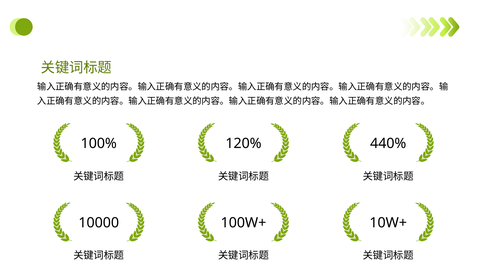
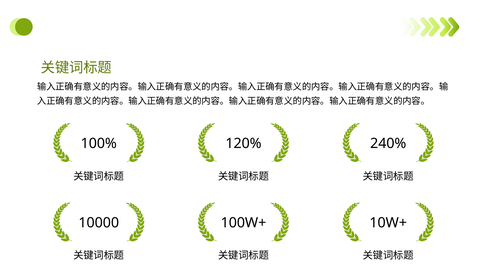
440%: 440% -> 240%
